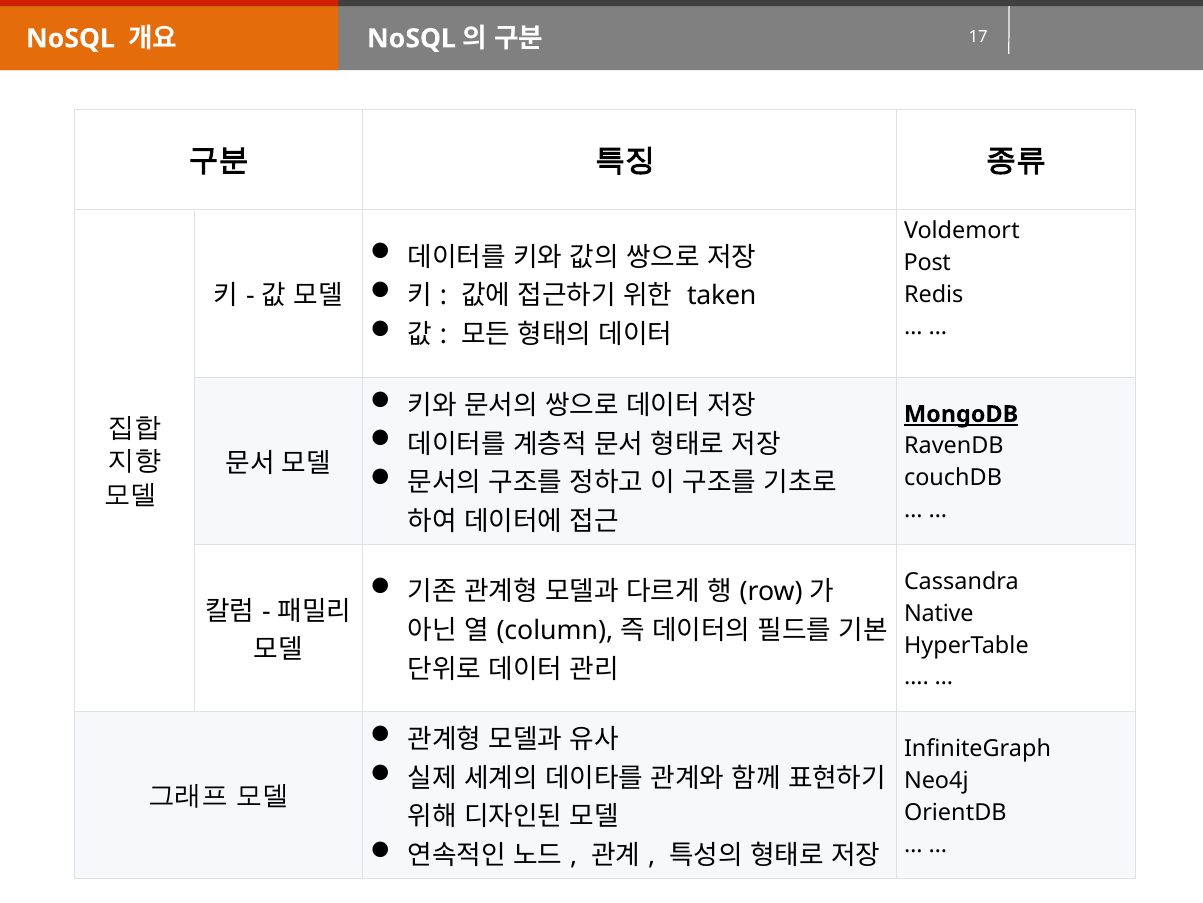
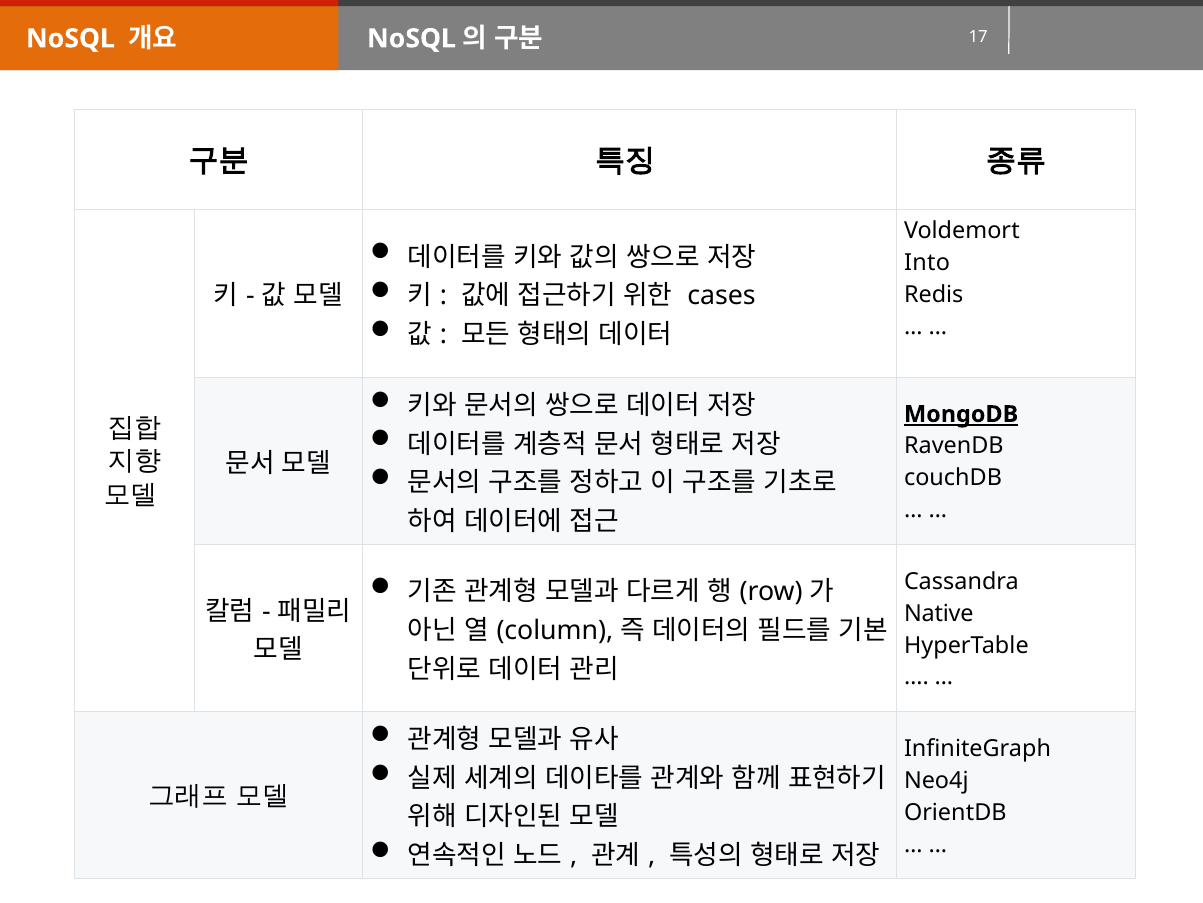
Post: Post -> Into
taken: taken -> cases
